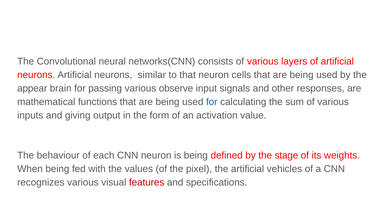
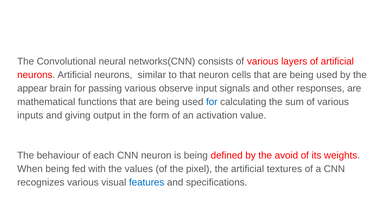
stage: stage -> avoid
vehicles: vehicles -> textures
features colour: red -> blue
